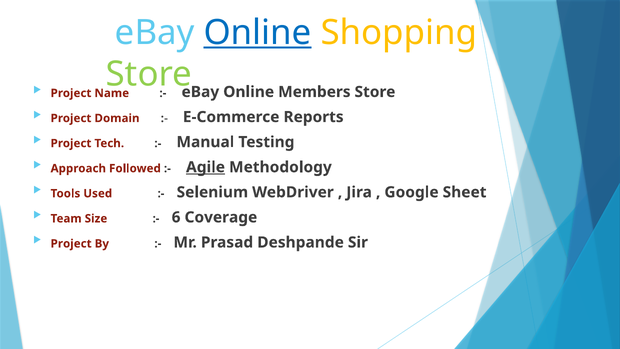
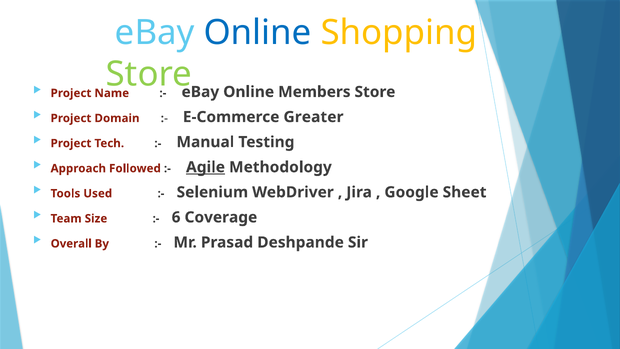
Online at (258, 33) underline: present -> none
Reports: Reports -> Greater
Project at (71, 243): Project -> Overall
